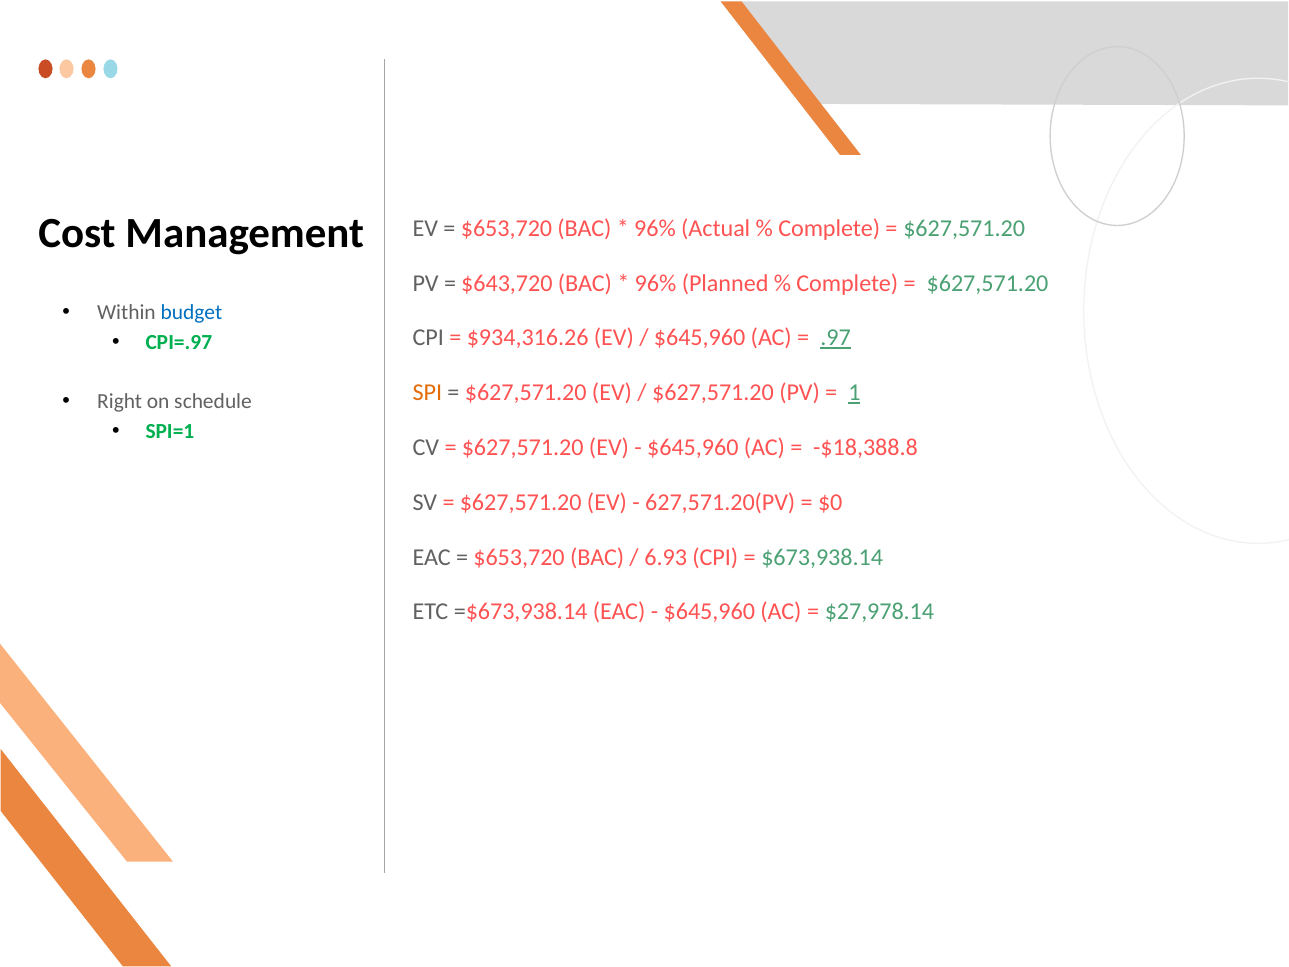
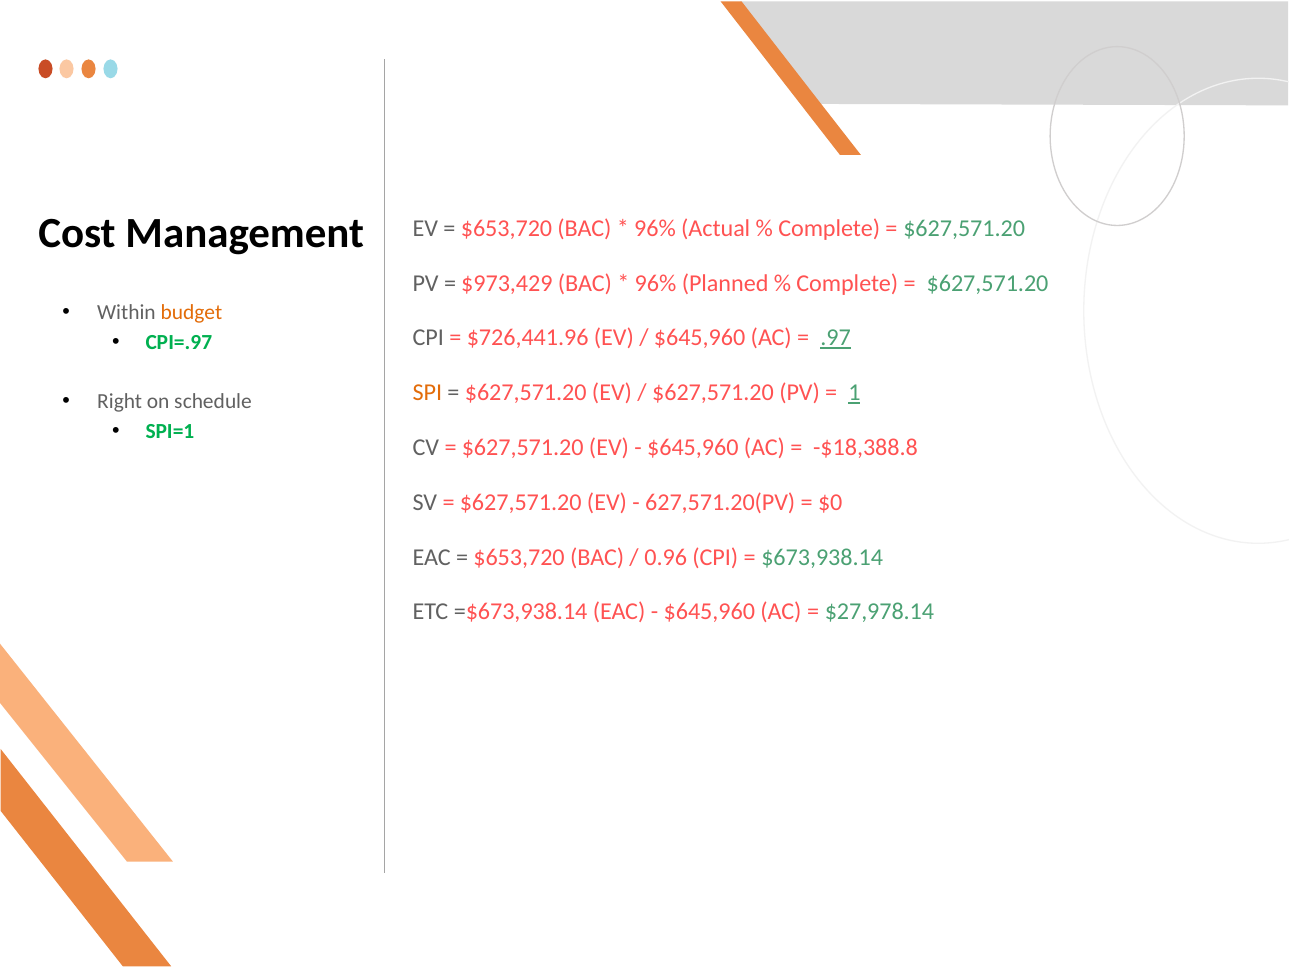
$643,720: $643,720 -> $973,429
budget colour: blue -> orange
$934,316.26: $934,316.26 -> $726,441.96
6.93: 6.93 -> 0.96
